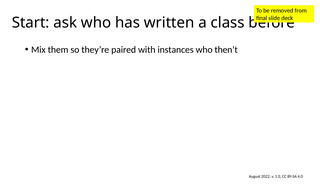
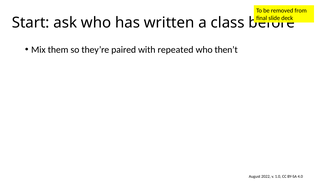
instances: instances -> repeated
